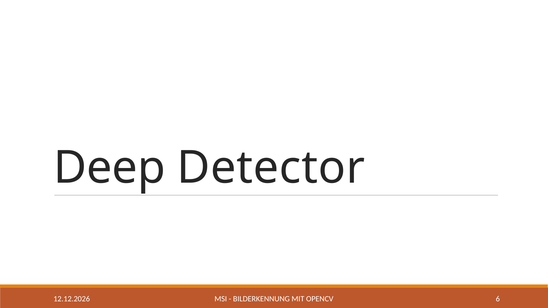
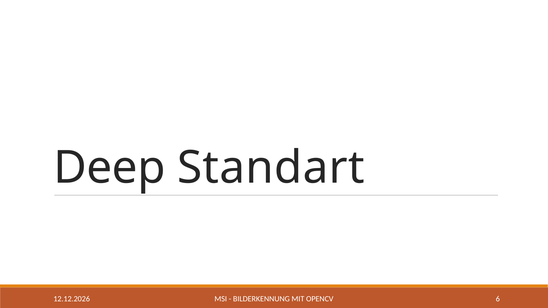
Detector: Detector -> Standart
